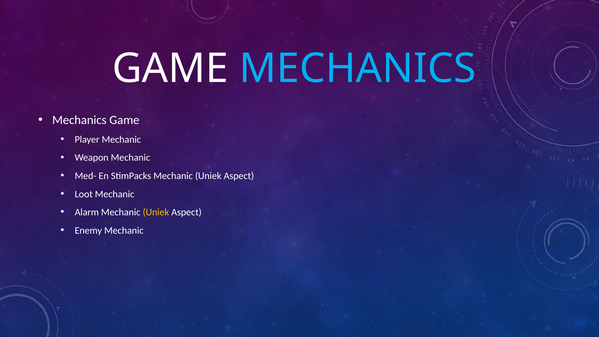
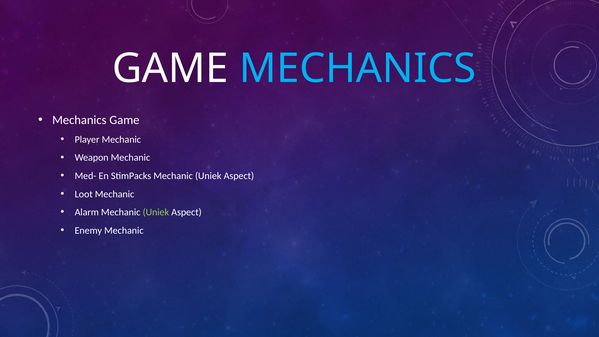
Uniek at (156, 212) colour: yellow -> light green
